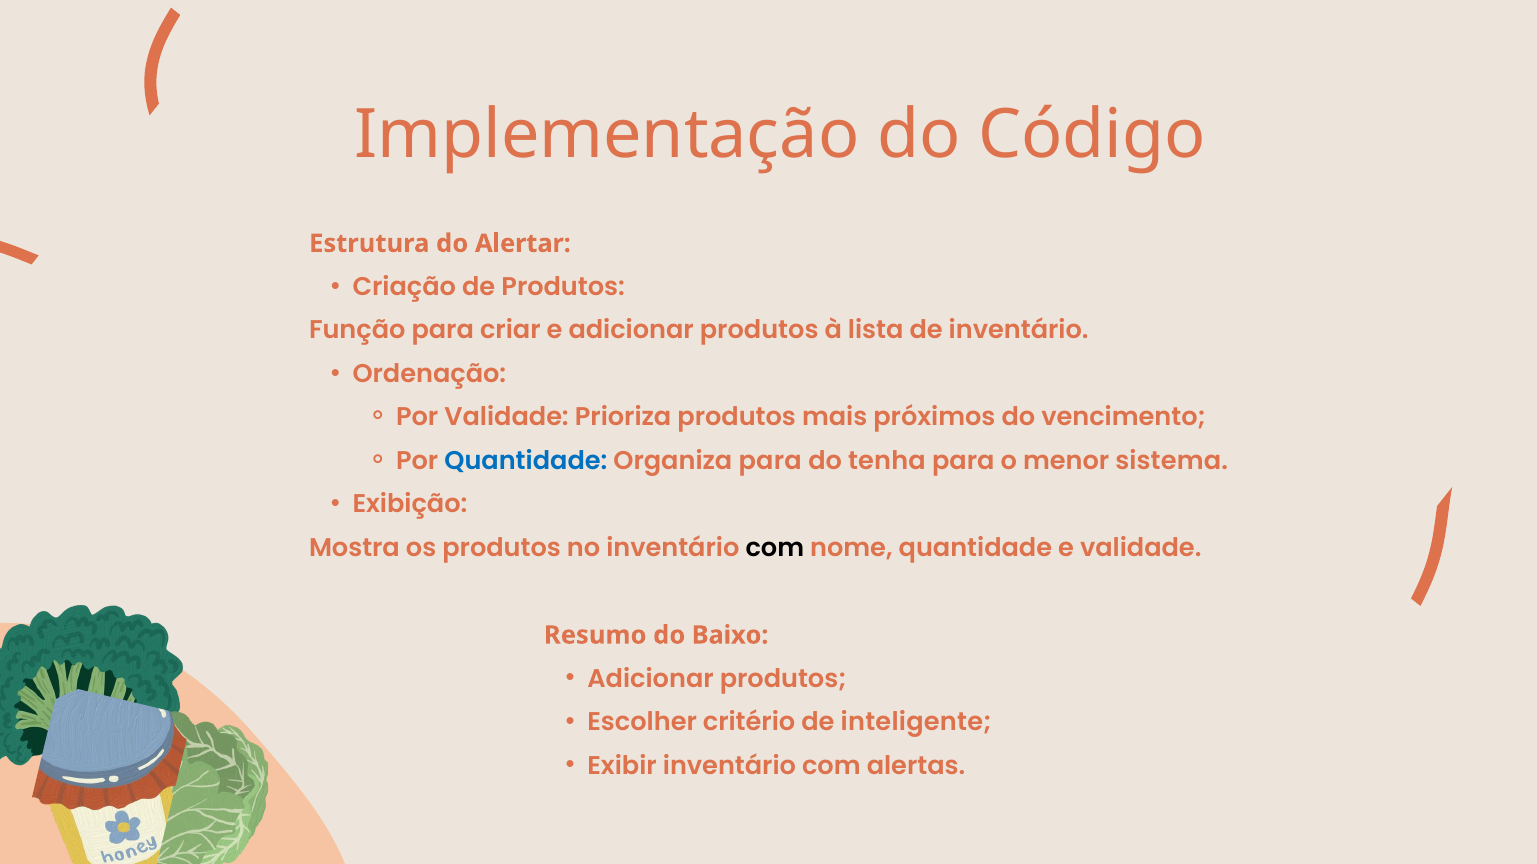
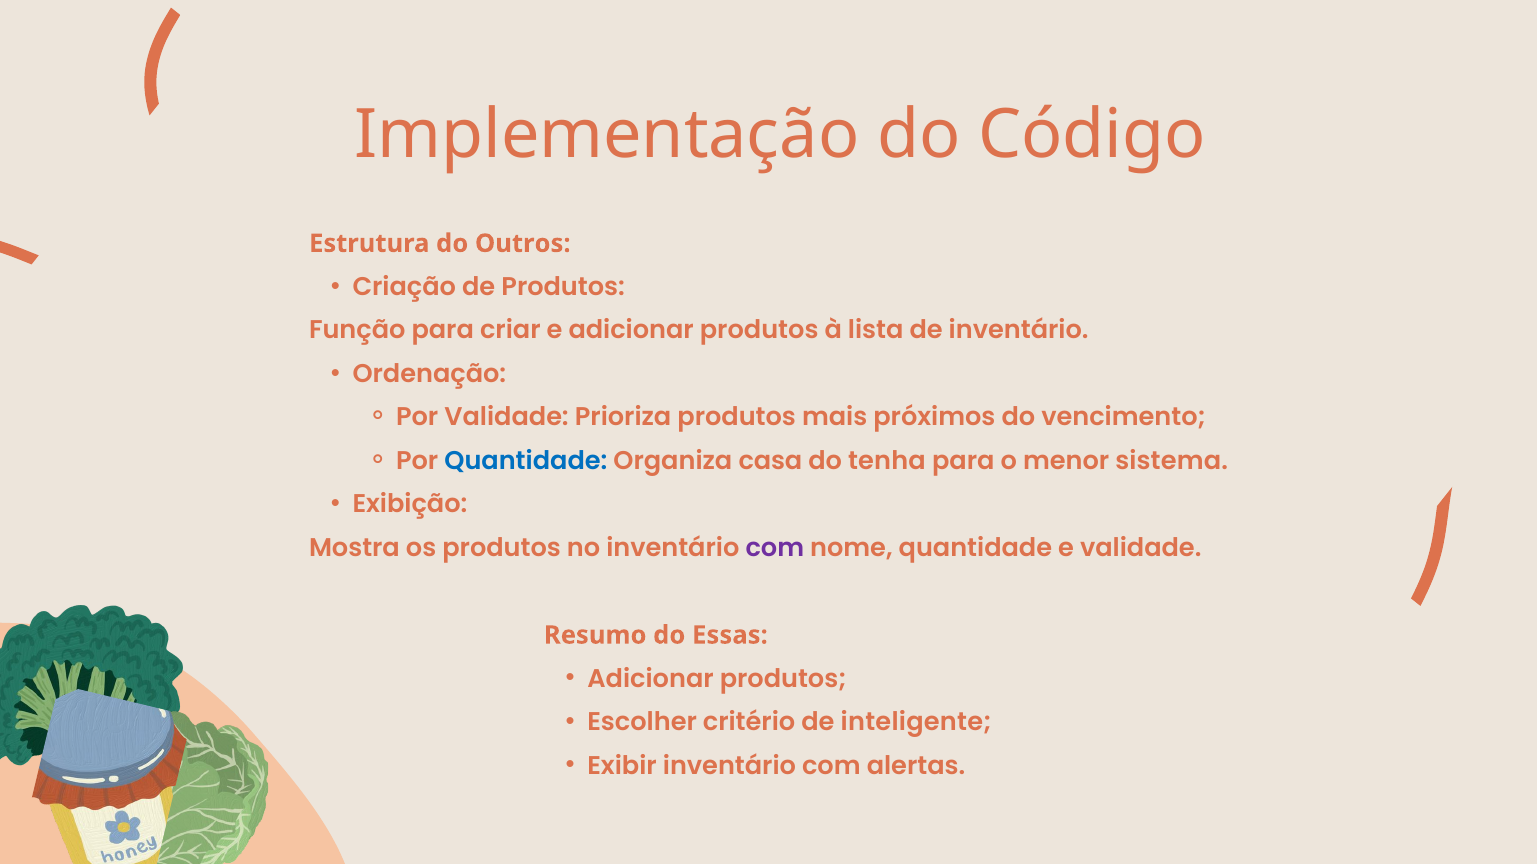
Alertar: Alertar -> Outros
Organiza para: para -> casa
com at (775, 548) colour: black -> purple
Baixo: Baixo -> Essas
